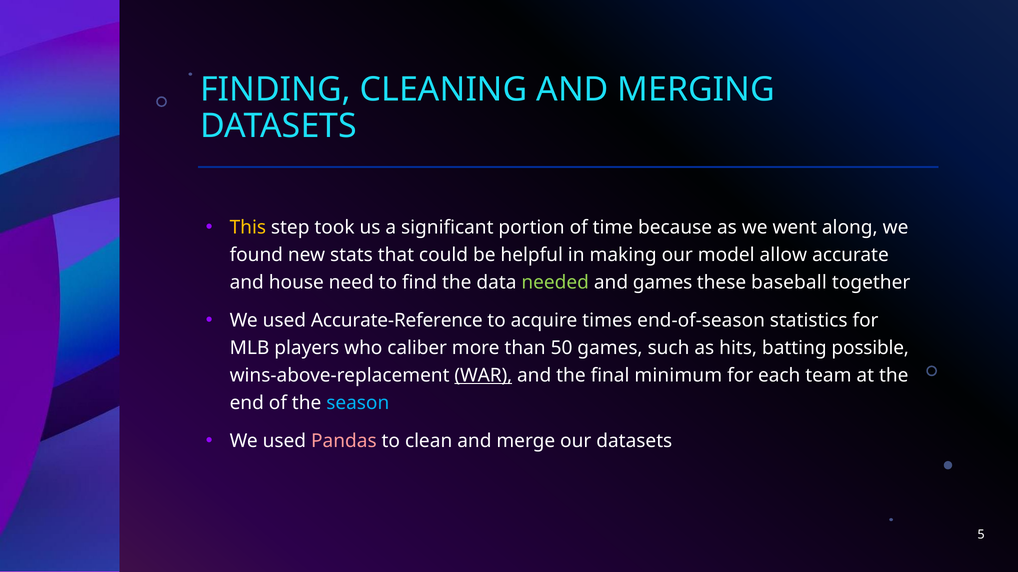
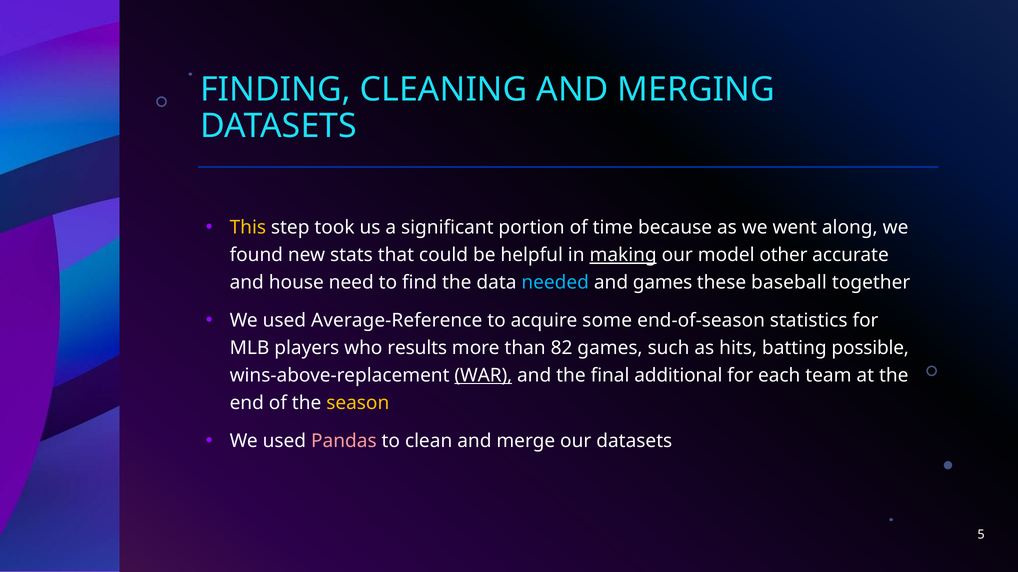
making underline: none -> present
allow: allow -> other
needed colour: light green -> light blue
Accurate-Reference: Accurate-Reference -> Average-Reference
times: times -> some
caliber: caliber -> results
50: 50 -> 82
minimum: minimum -> additional
season colour: light blue -> yellow
